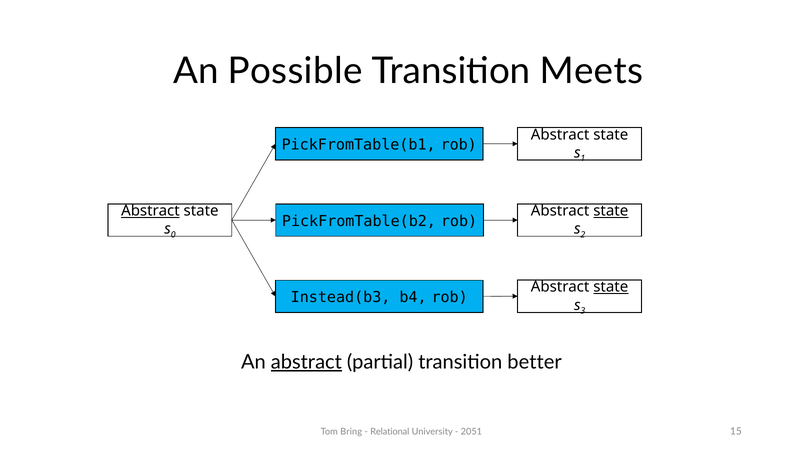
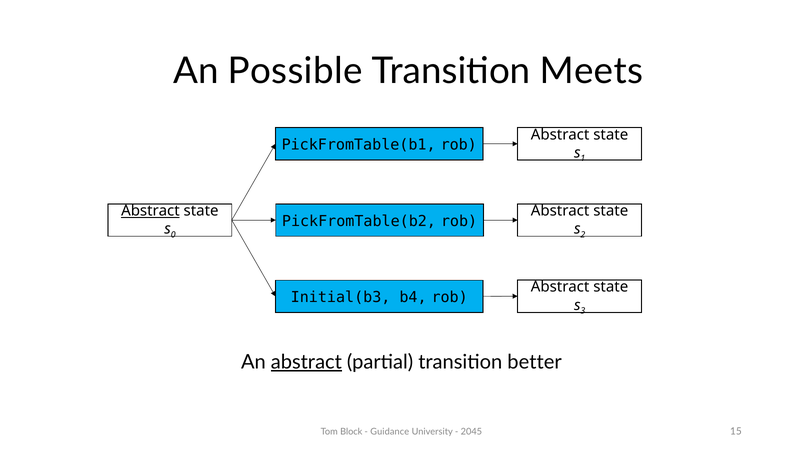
state at (611, 211) underline: present -> none
state at (611, 287) underline: present -> none
Instead(b3: Instead(b3 -> Initial(b3
Bring: Bring -> Block
Relational: Relational -> Guidance
2051: 2051 -> 2045
